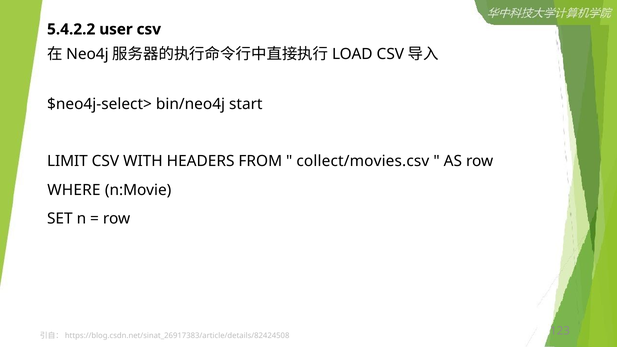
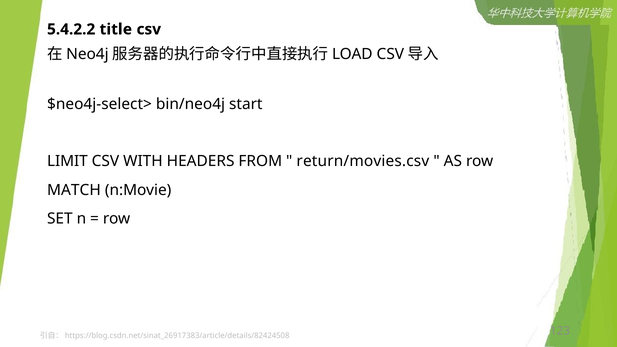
user: user -> title
collect/movies.csv: collect/movies.csv -> return/movies.csv
WHERE: WHERE -> MATCH
